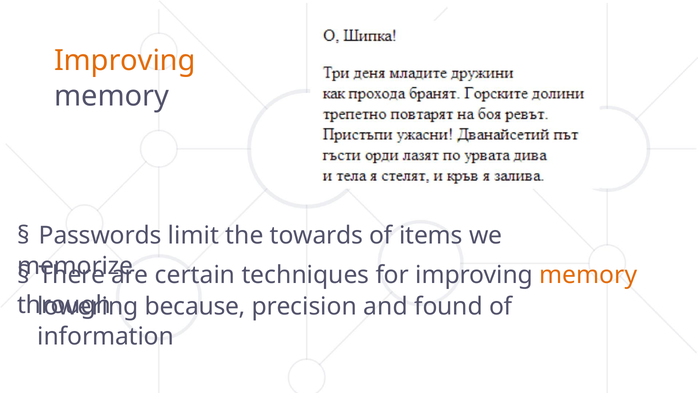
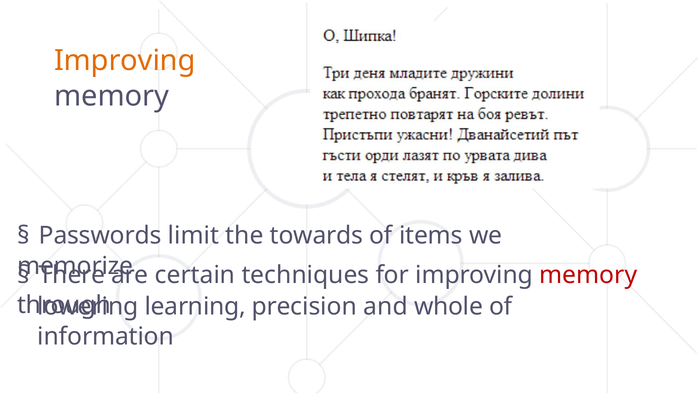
memory at (588, 275) colour: orange -> red
because: because -> learning
found: found -> whole
